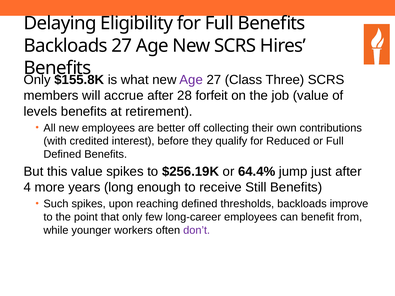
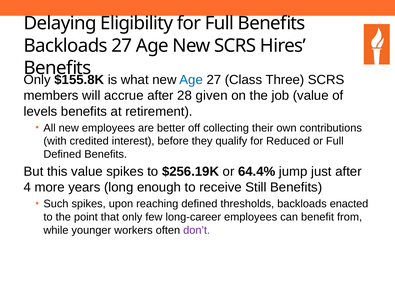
Age at (191, 80) colour: purple -> blue
forfeit: forfeit -> given
improve: improve -> enacted
